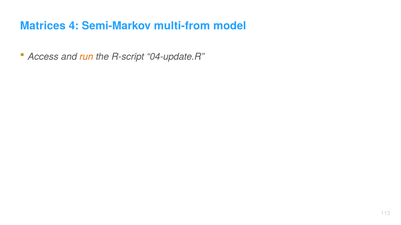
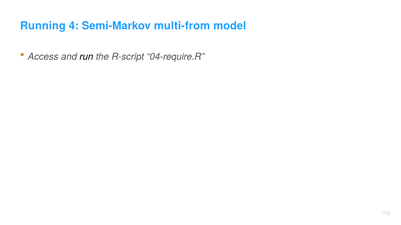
Matrices: Matrices -> Running
run colour: orange -> black
04-update.R: 04-update.R -> 04-require.R
